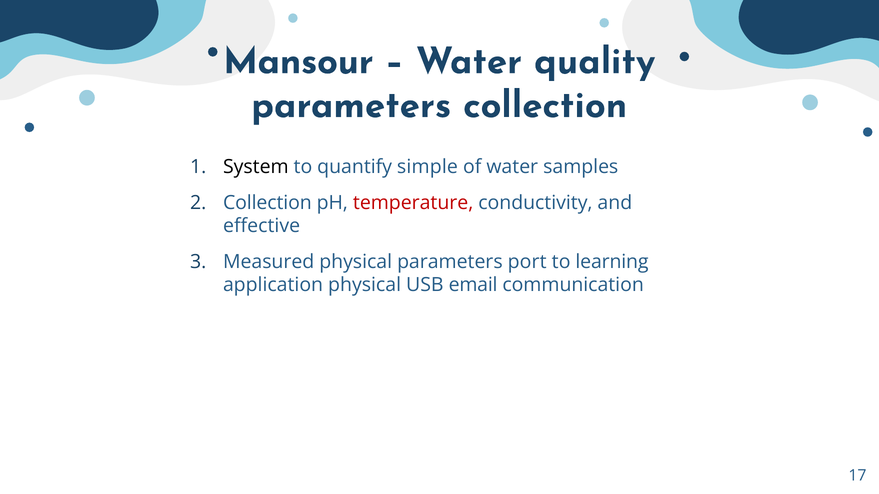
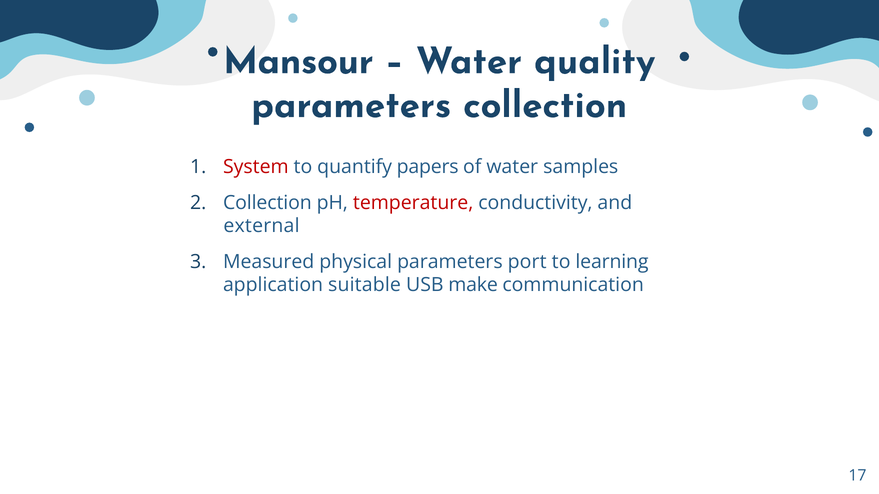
System colour: black -> red
simple: simple -> papers
effective: effective -> external
application physical: physical -> suitable
email: email -> make
